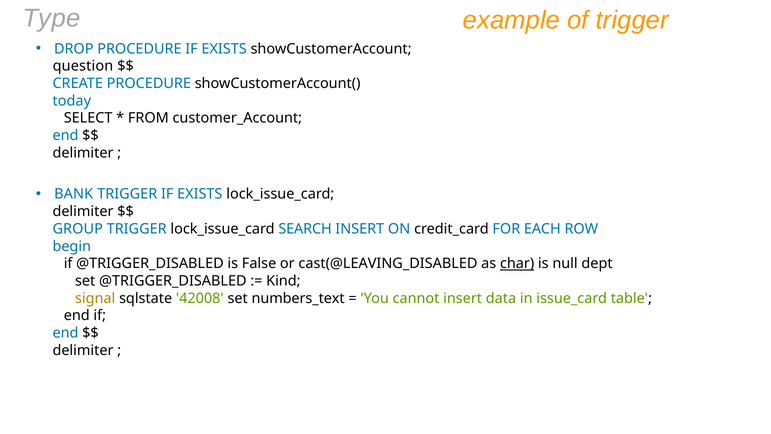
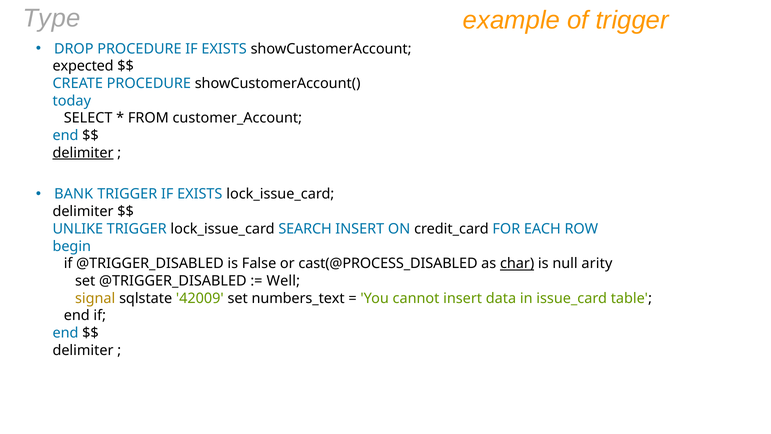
question: question -> expected
delimiter at (83, 153) underline: none -> present
GROUP: GROUP -> UNLIKE
cast(@LEAVING_DISABLED: cast(@LEAVING_DISABLED -> cast(@PROCESS_DISABLED
dept: dept -> arity
Kind: Kind -> Well
42008: 42008 -> 42009
